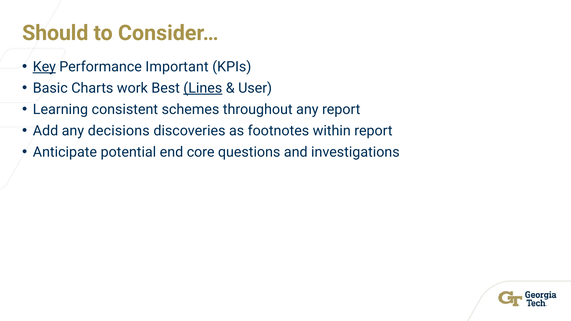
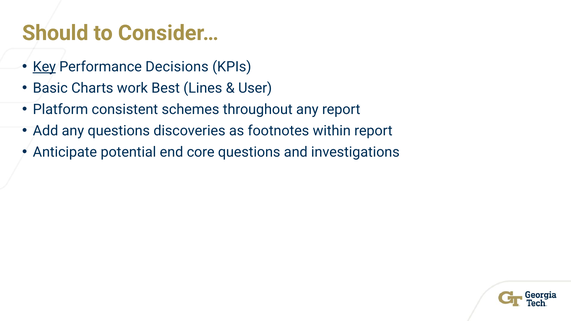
Important: Important -> Decisions
Lines underline: present -> none
Learning: Learning -> Platform
any decisions: decisions -> questions
